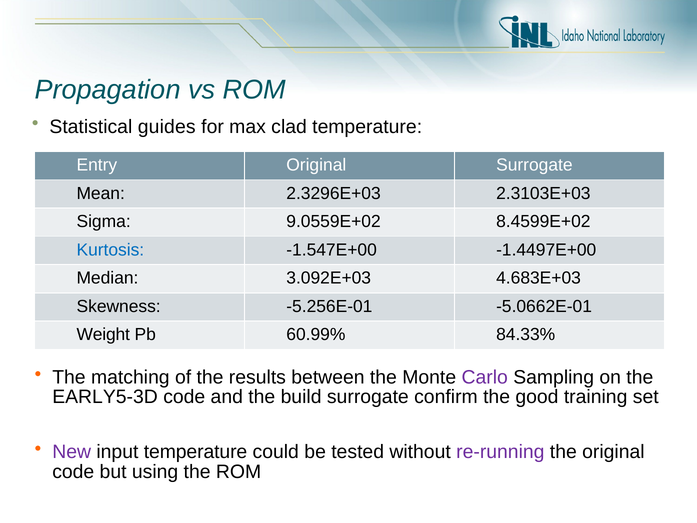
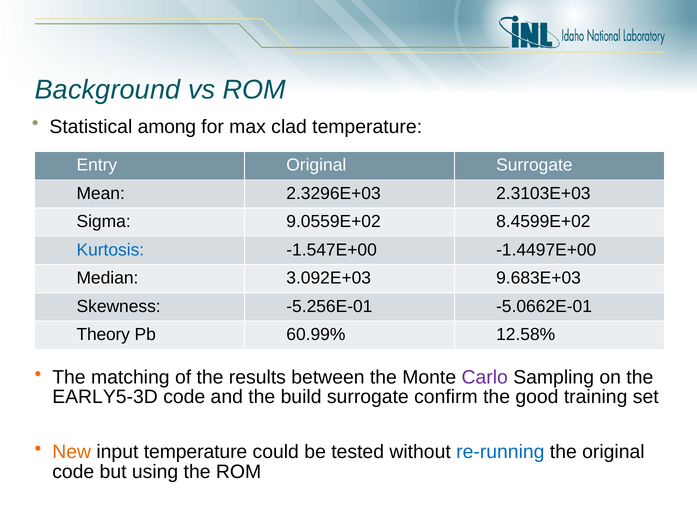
Propagation: Propagation -> Background
guides: guides -> among
4.683E+03: 4.683E+03 -> 9.683E+03
Weight: Weight -> Theory
84.33%: 84.33% -> 12.58%
New colour: purple -> orange
re-running colour: purple -> blue
